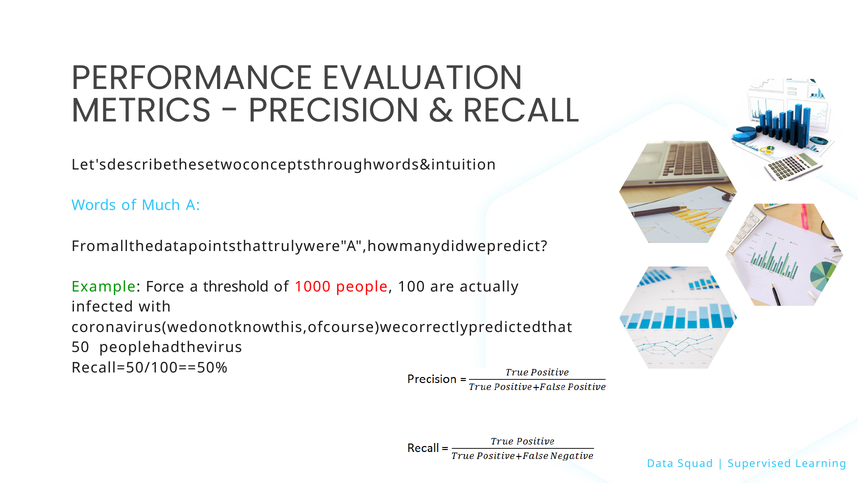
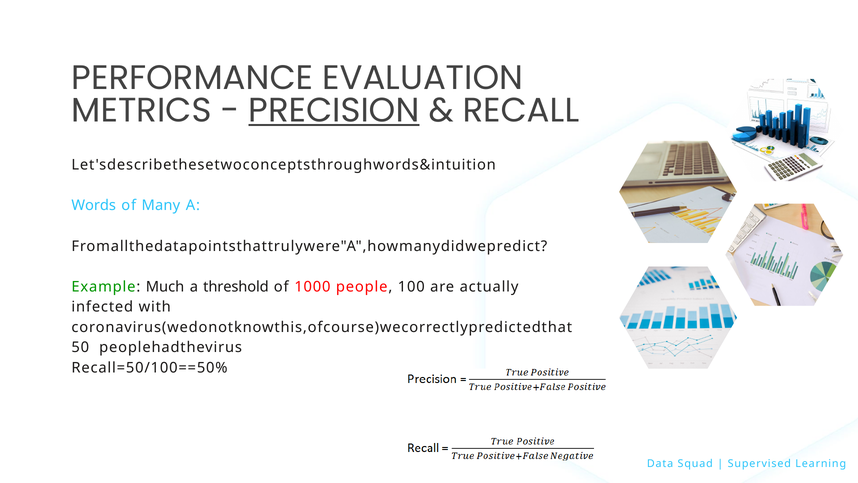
PRECISION underline: none -> present
Much: Much -> Many
Force: Force -> Much
